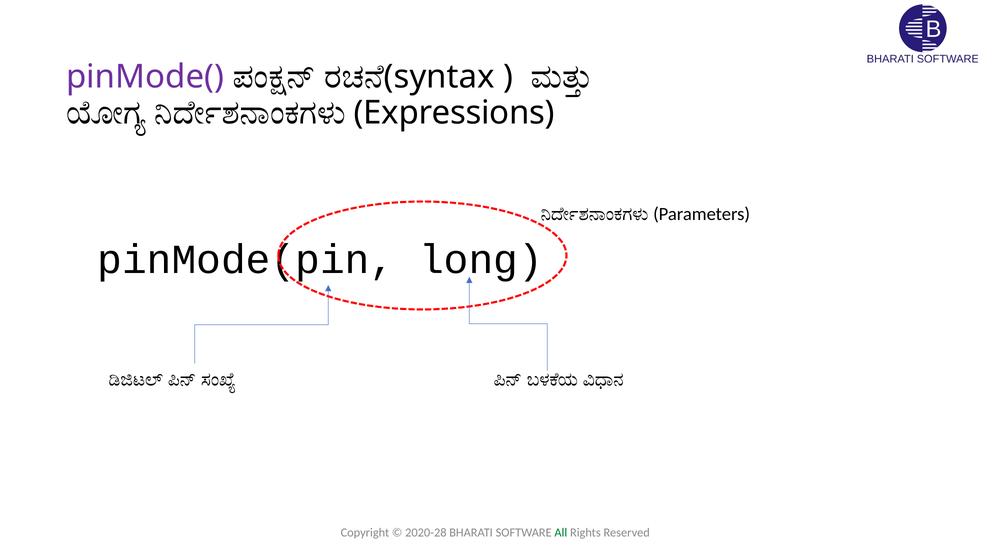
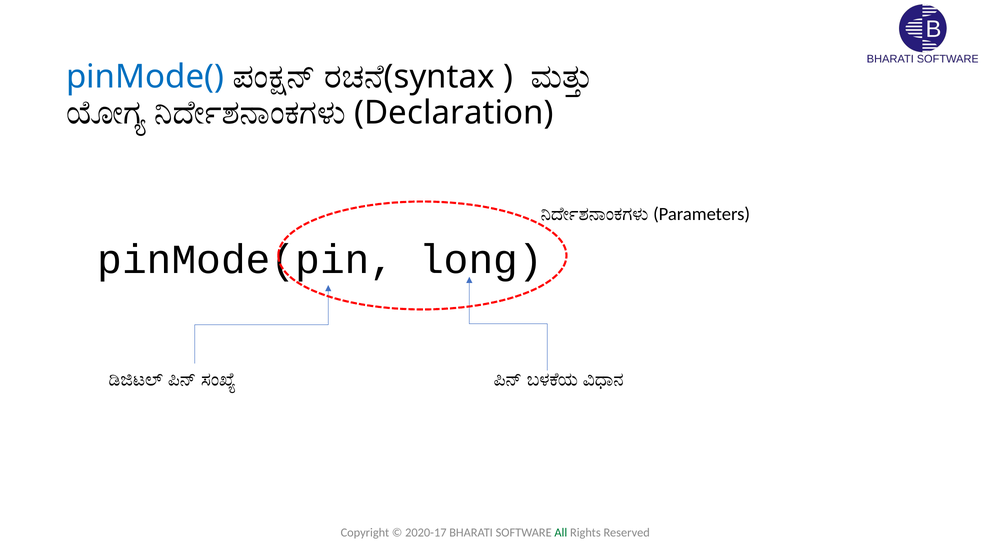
pinMode( colour: purple -> blue
Expressions: Expressions -> Declaration
2020-28: 2020-28 -> 2020-17
